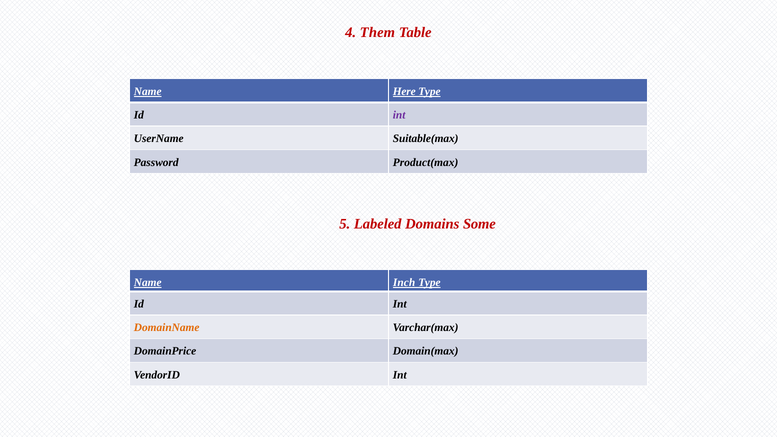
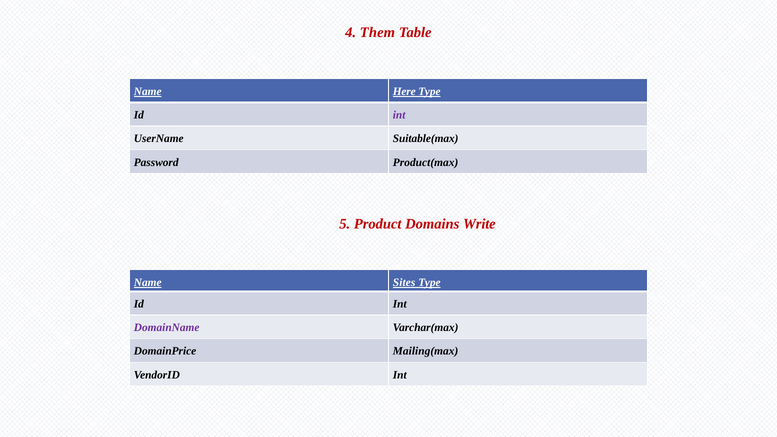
Labeled: Labeled -> Product
Some: Some -> Write
Inch: Inch -> Sites
DomainName colour: orange -> purple
Domain(max: Domain(max -> Mailing(max
